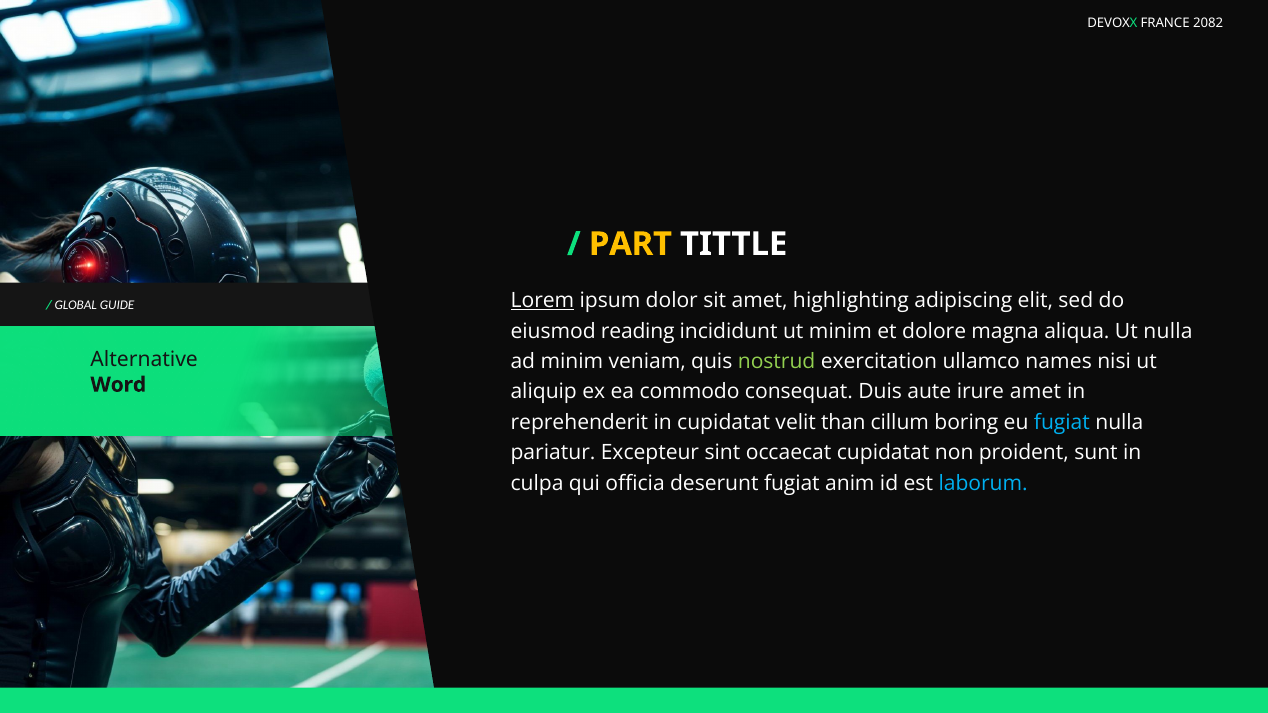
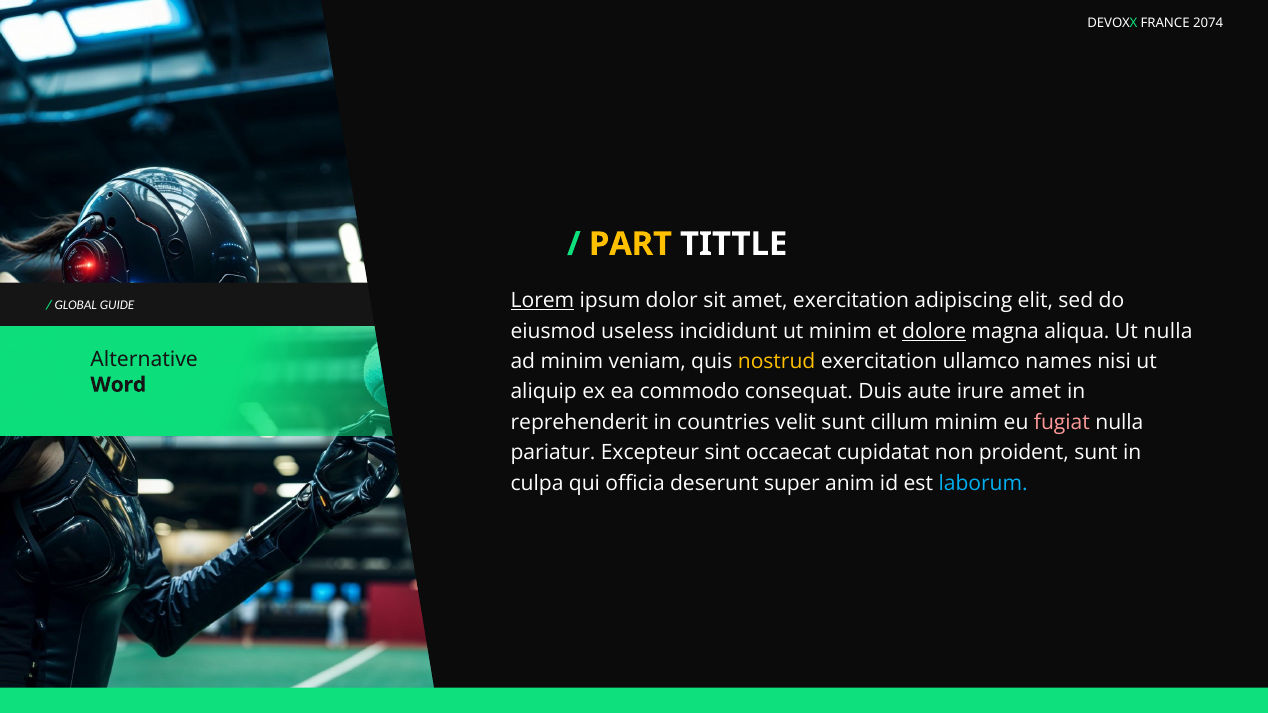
2082: 2082 -> 2074
amet highlighting: highlighting -> exercitation
reading: reading -> useless
dolore underline: none -> present
nostrud colour: light green -> yellow
in cupidatat: cupidatat -> countries
velit than: than -> sunt
cillum boring: boring -> minim
fugiat at (1062, 422) colour: light blue -> pink
deserunt fugiat: fugiat -> super
